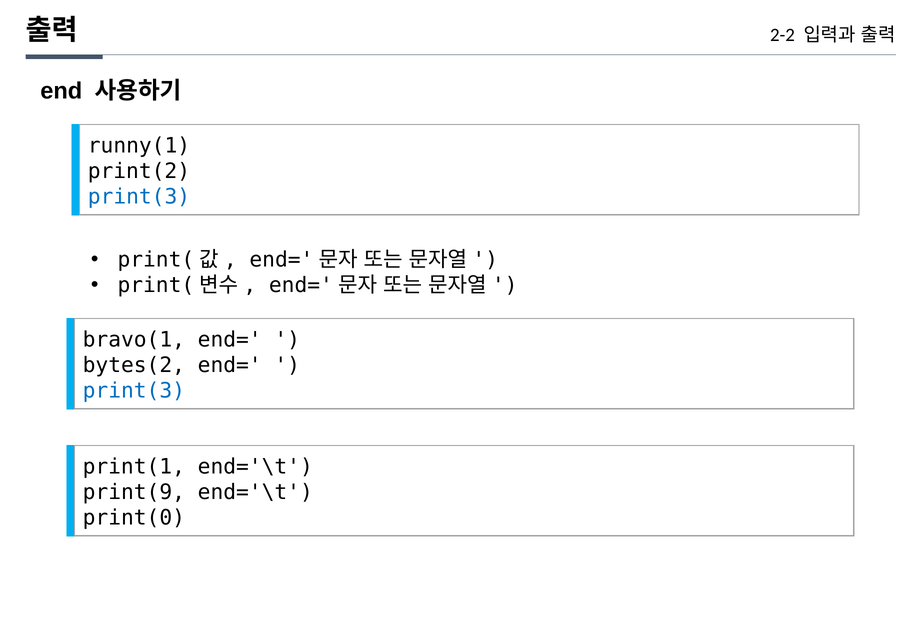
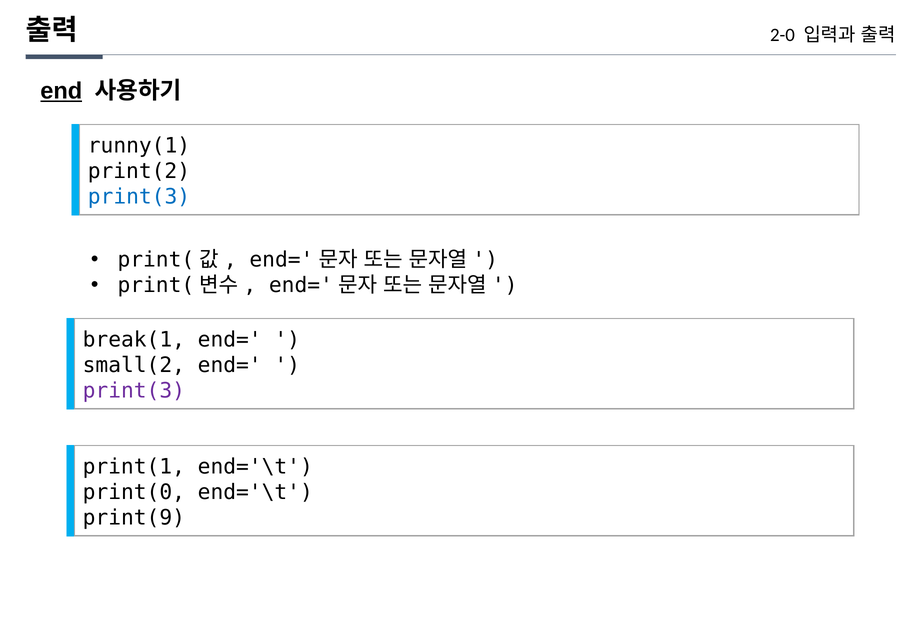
2-2: 2-2 -> 2-0
end underline: none -> present
bravo(1: bravo(1 -> break(1
bytes(2: bytes(2 -> small(2
print(3 at (134, 391) colour: blue -> purple
print(9: print(9 -> print(0
print(0: print(0 -> print(9
